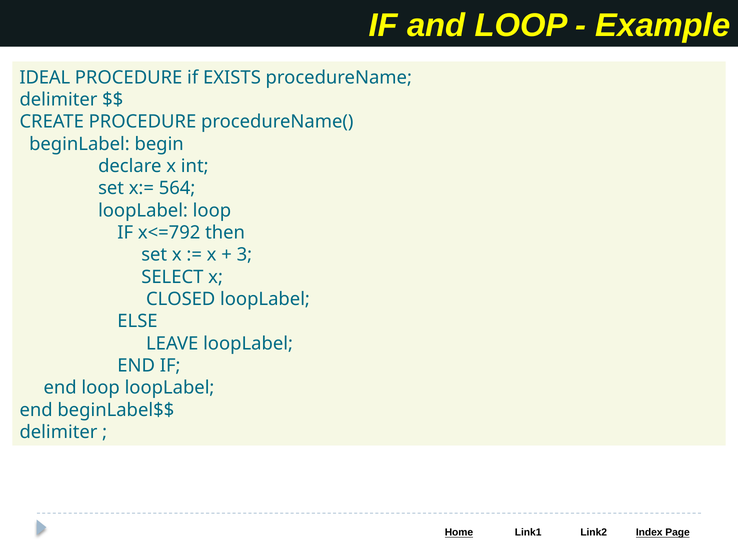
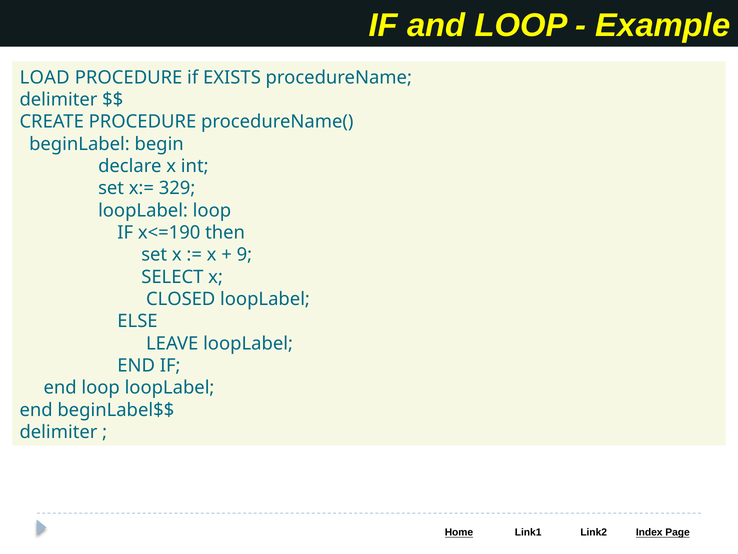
IDEAL: IDEAL -> LOAD
564: 564 -> 329
x<=792: x<=792 -> x<=190
3: 3 -> 9
